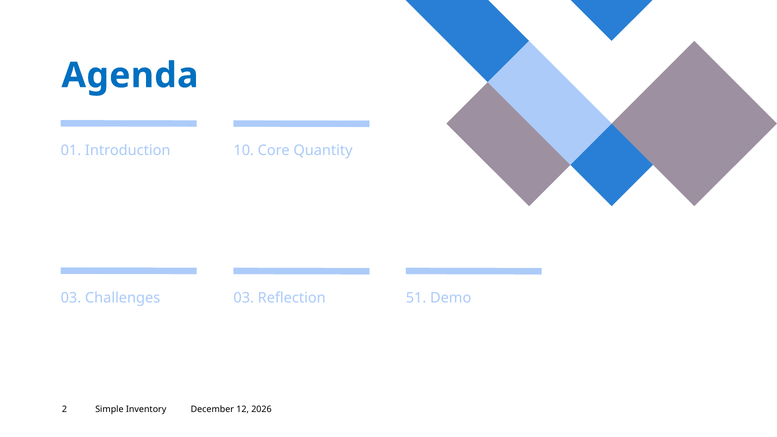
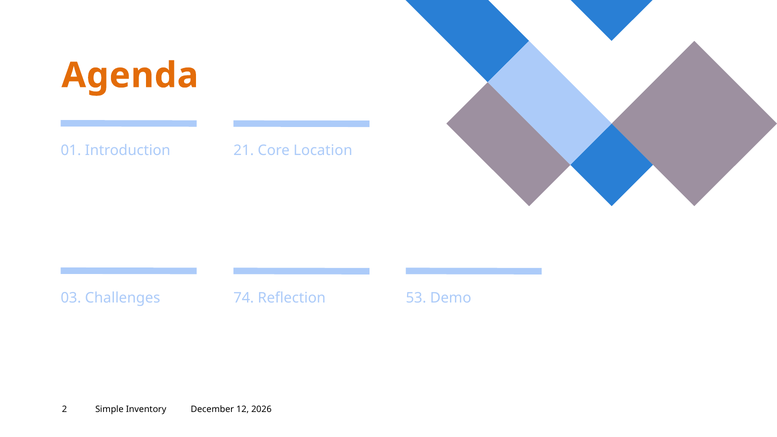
Agenda colour: blue -> orange
10: 10 -> 21
Quantity: Quantity -> Location
Challenges 03: 03 -> 74
51: 51 -> 53
